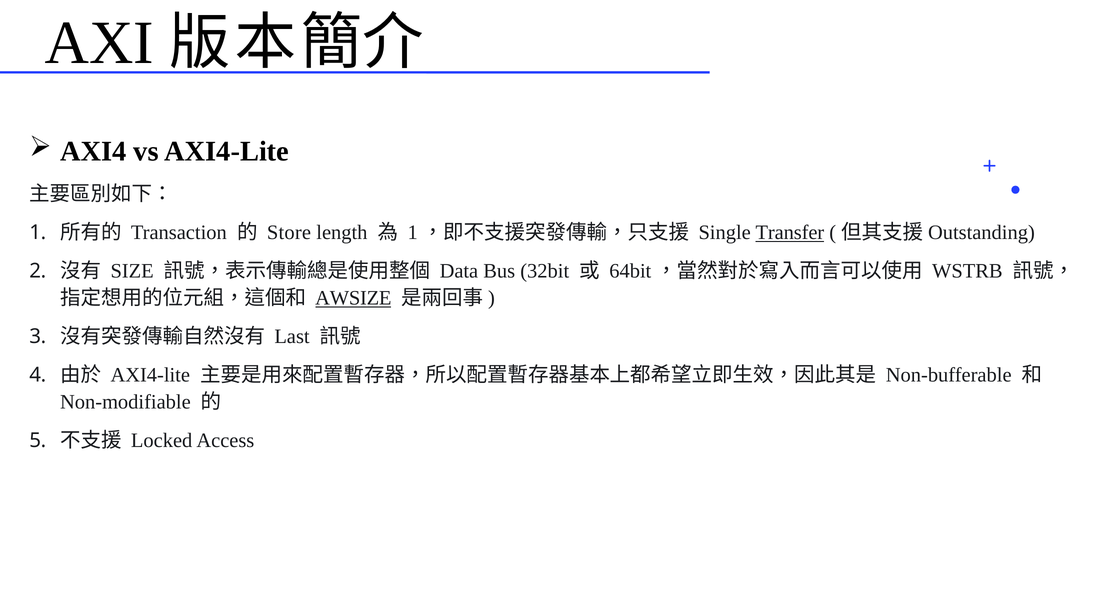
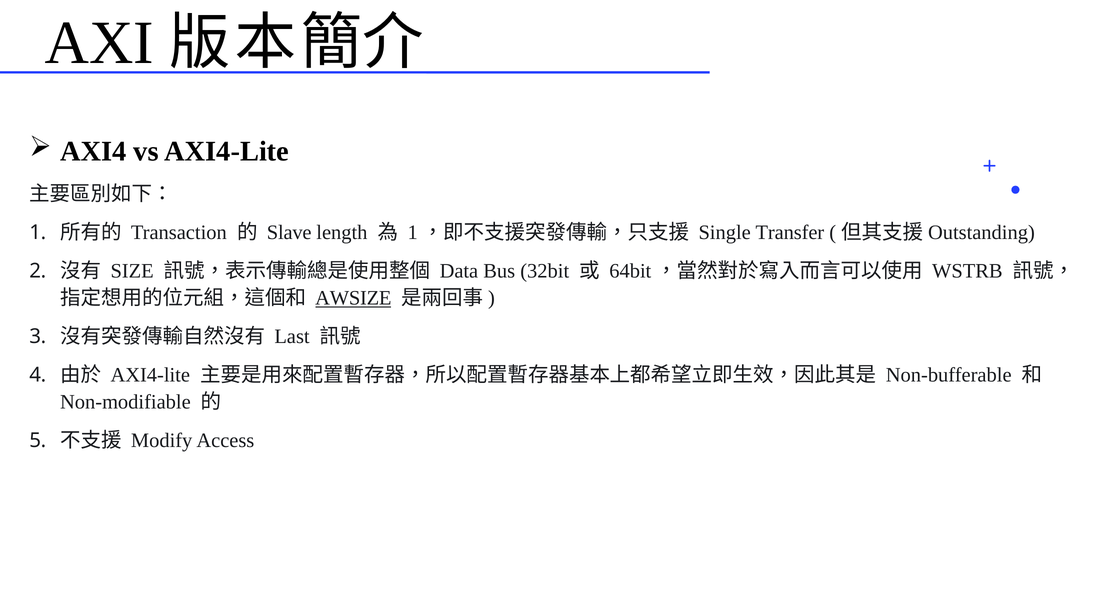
Store: Store -> Slave
Transfer underline: present -> none
Locked: Locked -> Modify
